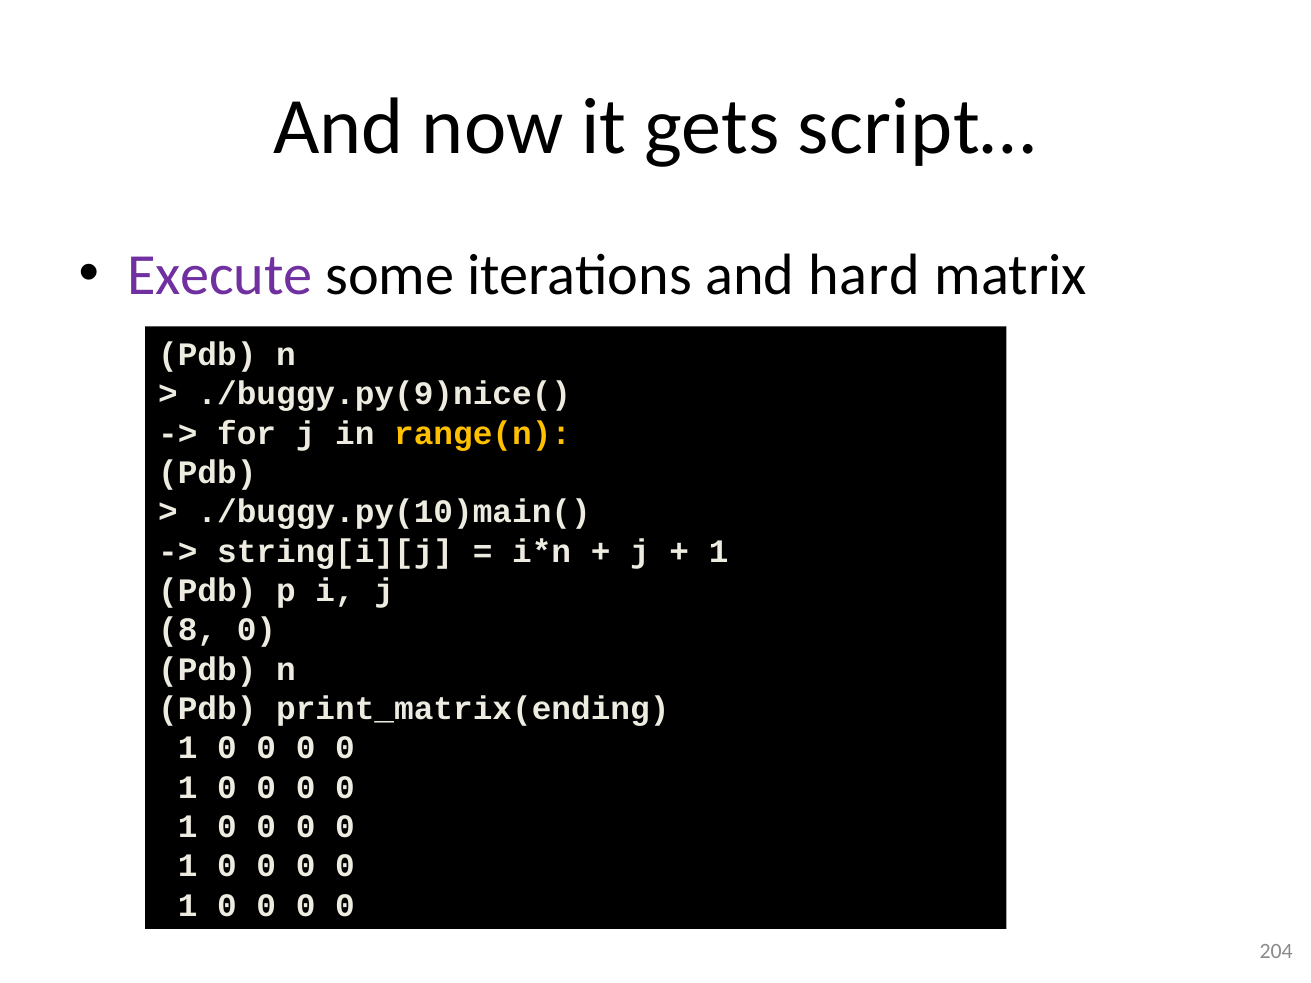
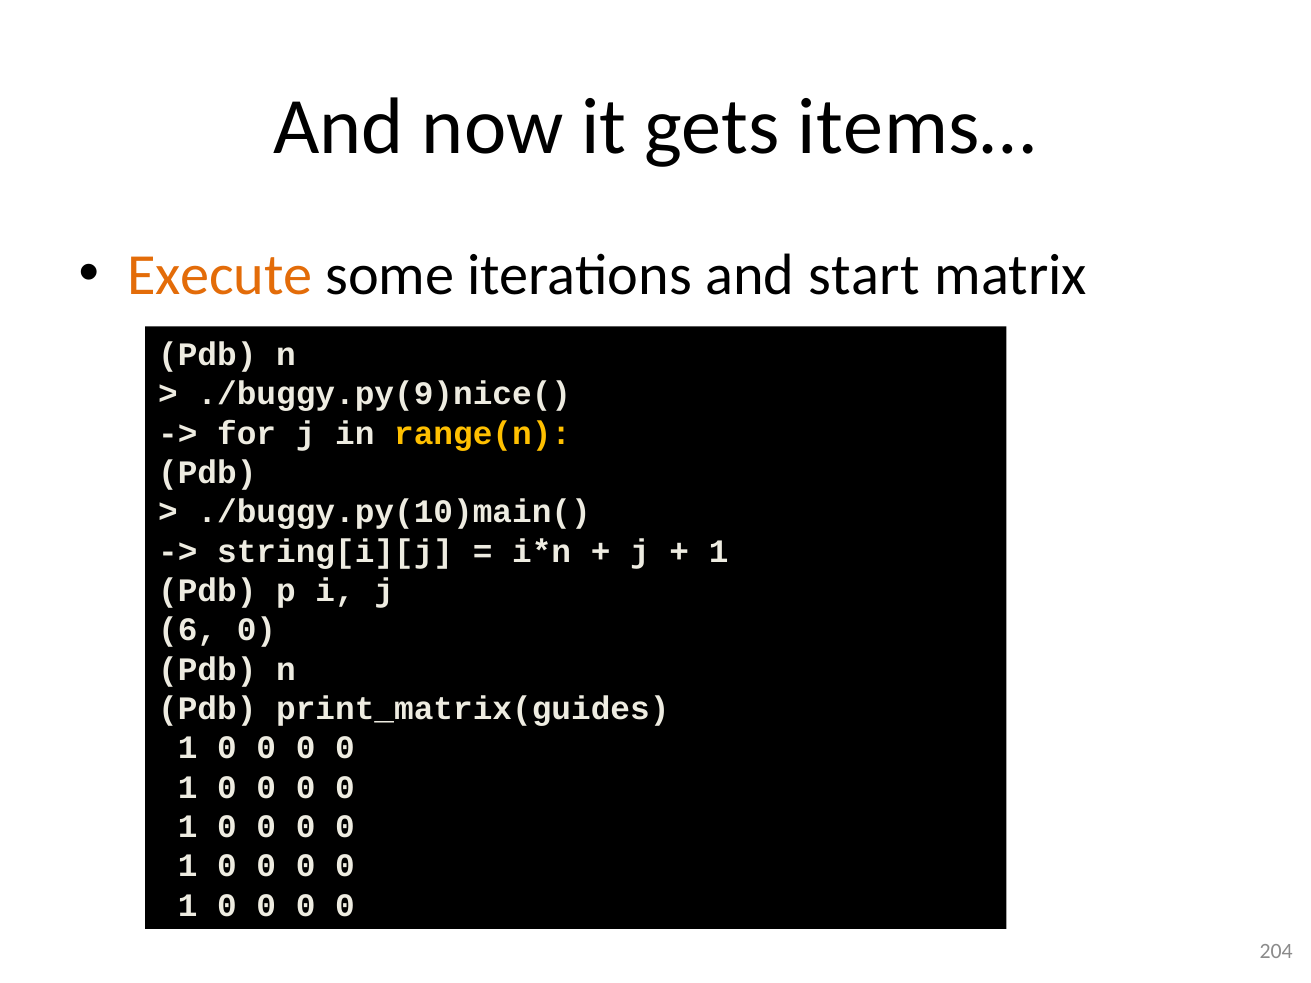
script…: script… -> items…
Execute colour: purple -> orange
hard: hard -> start
8: 8 -> 6
print_matrix(ending: print_matrix(ending -> print_matrix(guides
